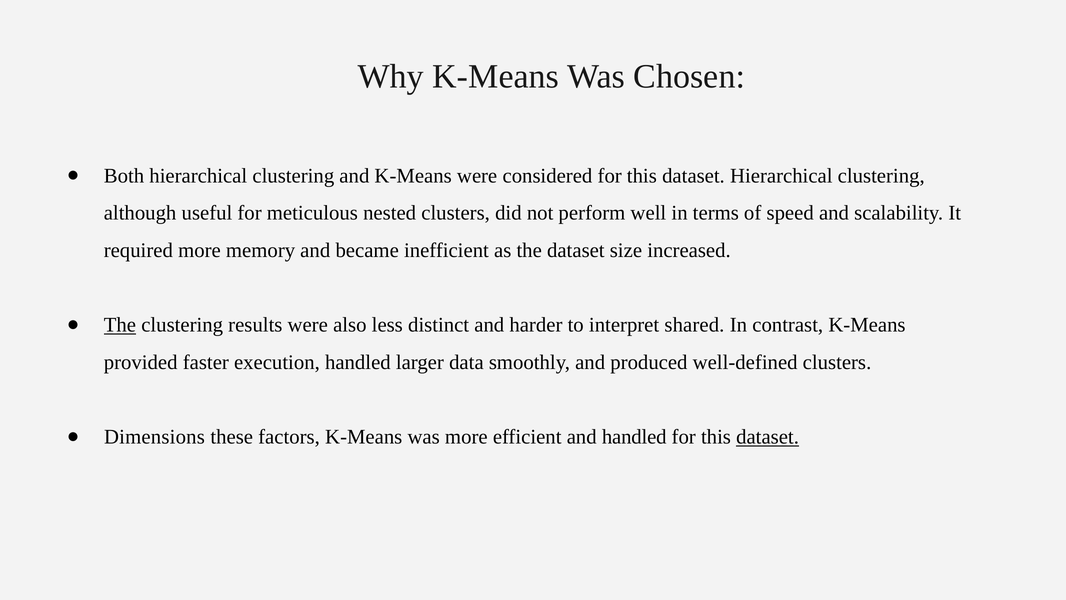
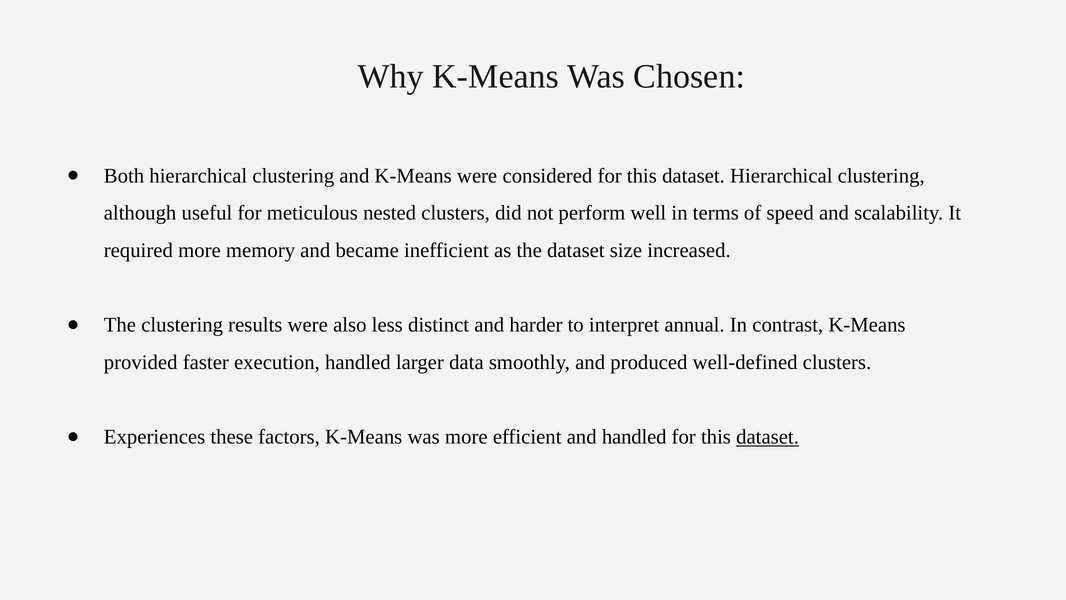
The at (120, 325) underline: present -> none
shared: shared -> annual
Dimensions: Dimensions -> Experiences
